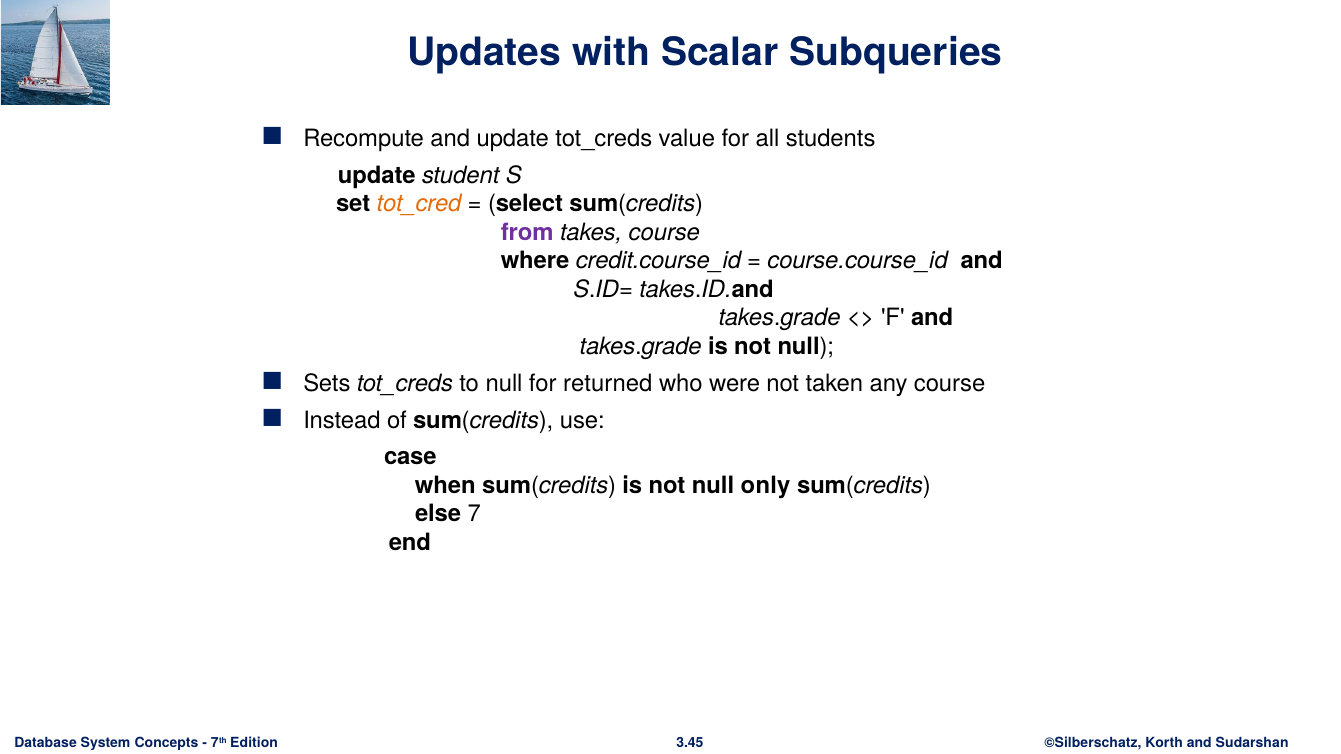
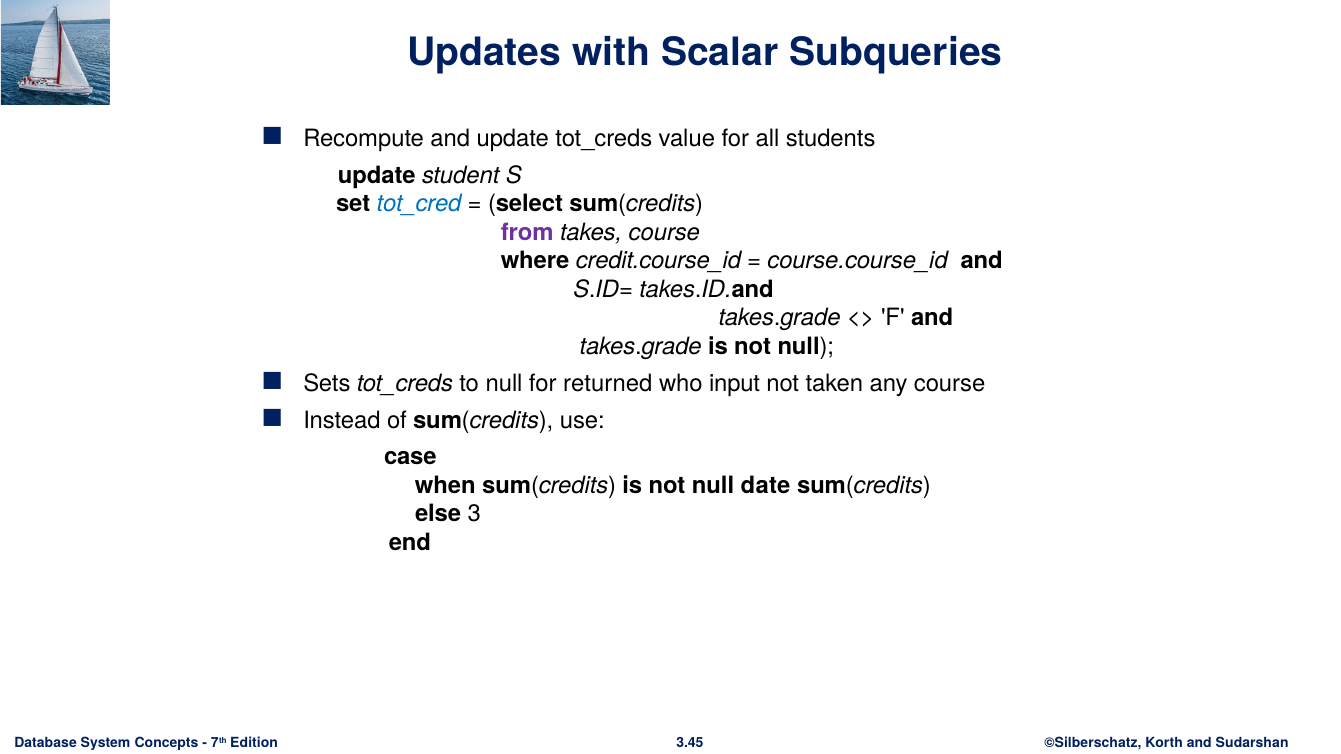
tot_cred colour: orange -> blue
were: were -> input
only: only -> date
7: 7 -> 3
